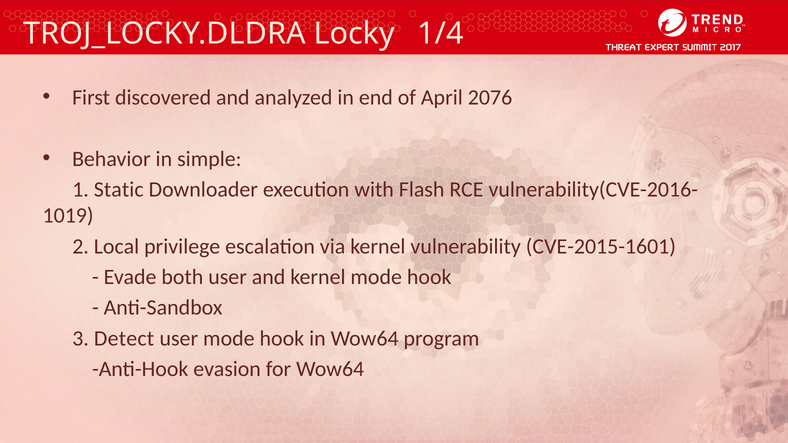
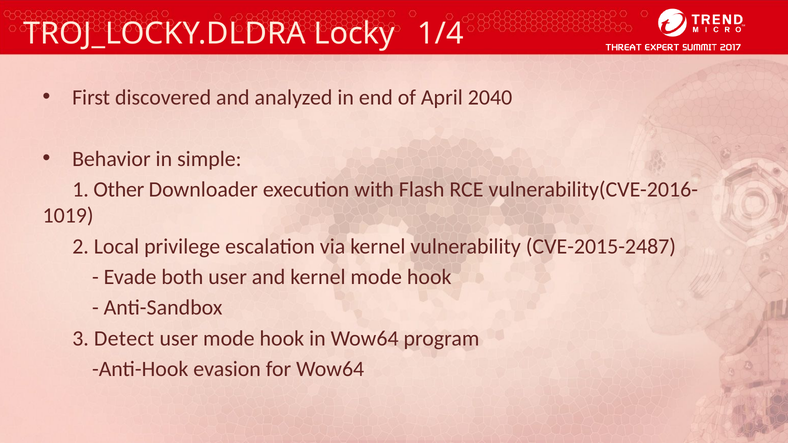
2076: 2076 -> 2040
Static: Static -> Other
CVE-2015-1601: CVE-2015-1601 -> CVE-2015-2487
